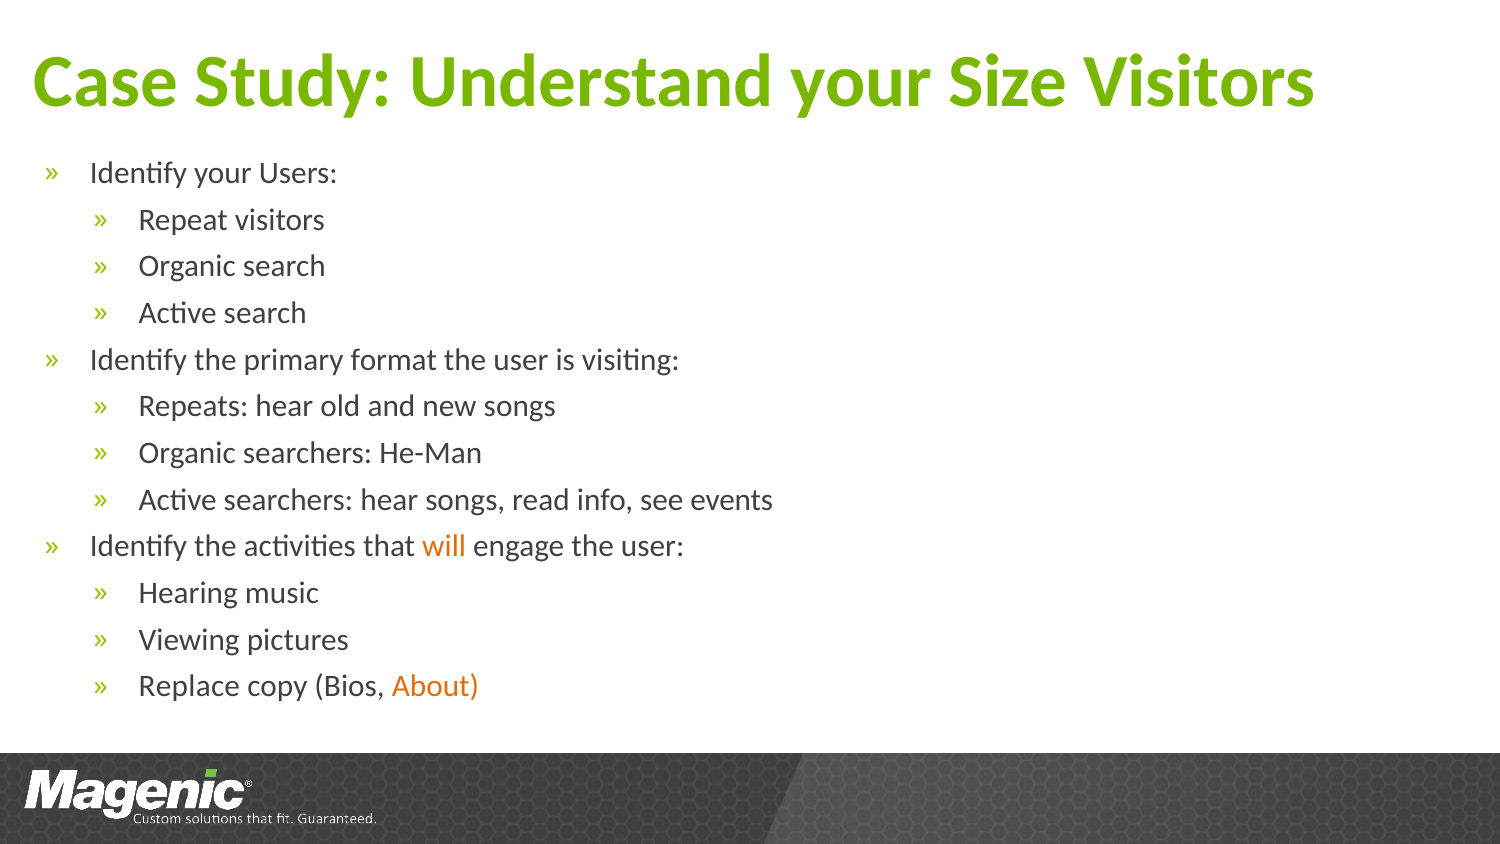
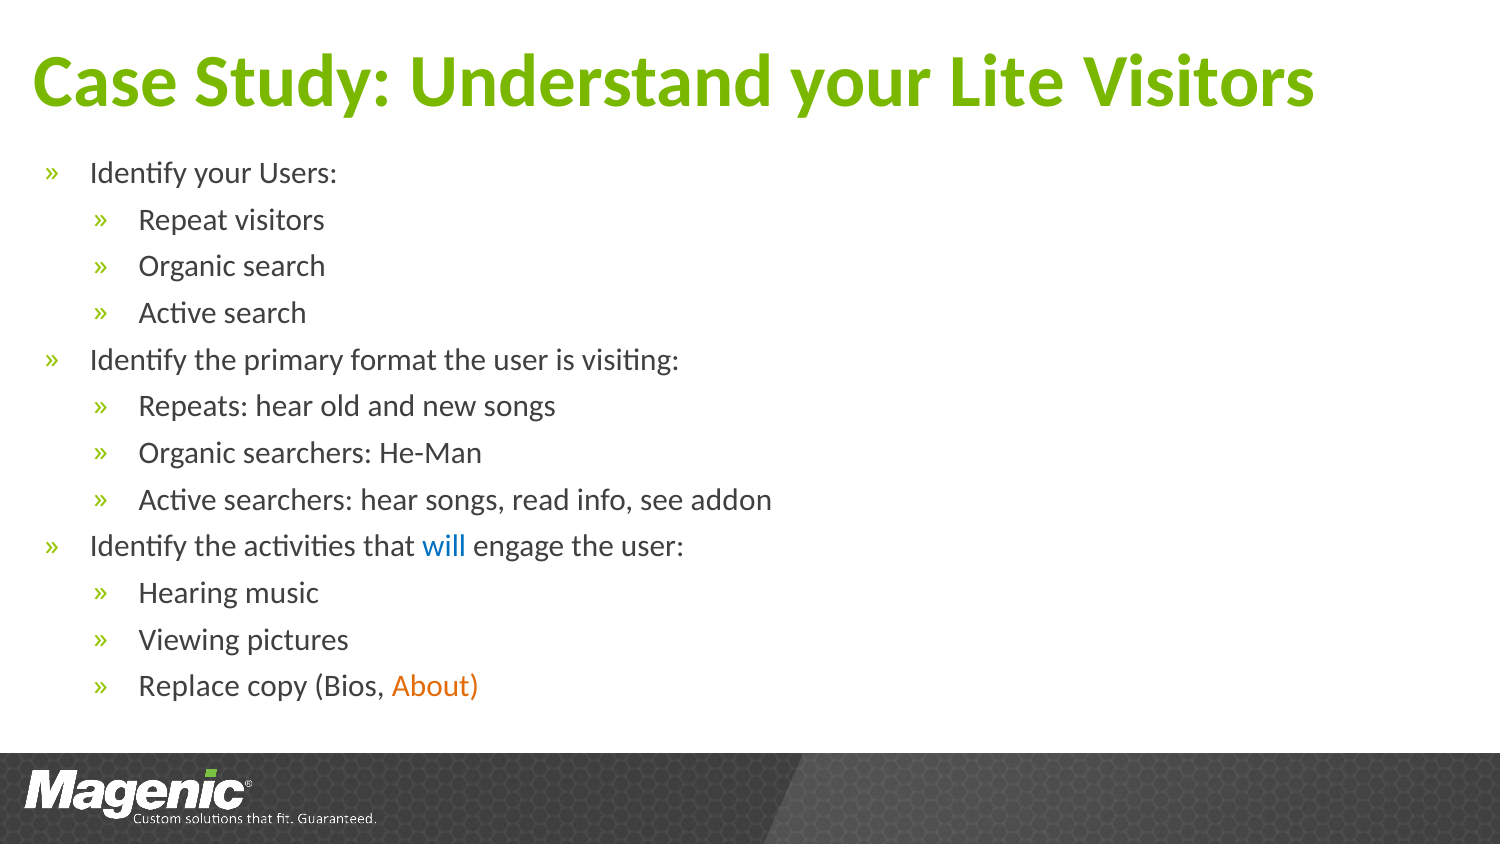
Size: Size -> Lite
events: events -> addon
will colour: orange -> blue
